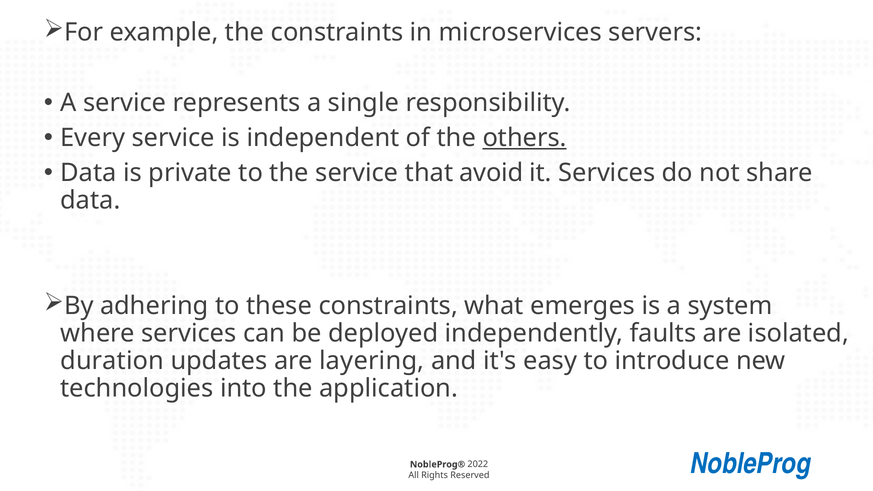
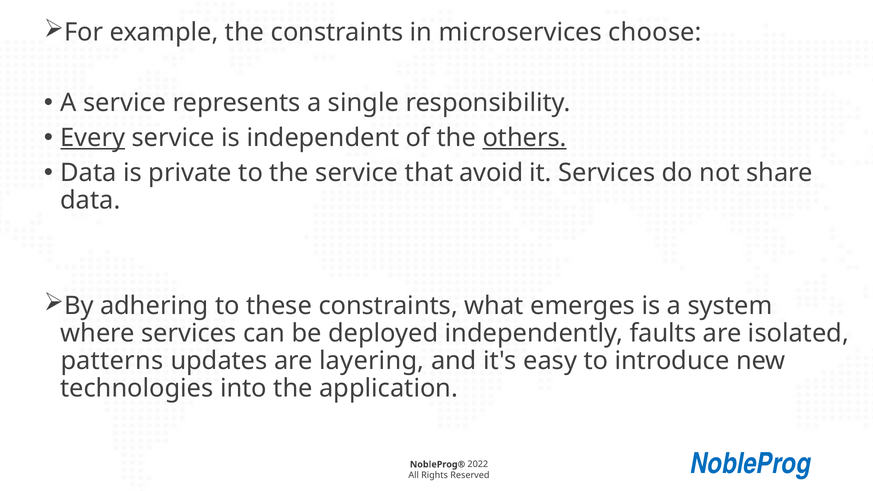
servers: servers -> choose
Every underline: none -> present
duration: duration -> patterns
